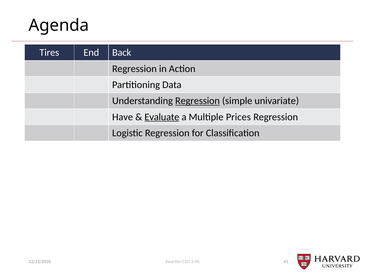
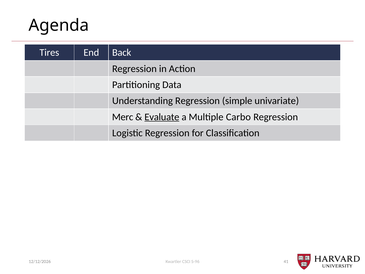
Regression at (197, 101) underline: present -> none
Have: Have -> Merc
Prices: Prices -> Carbo
